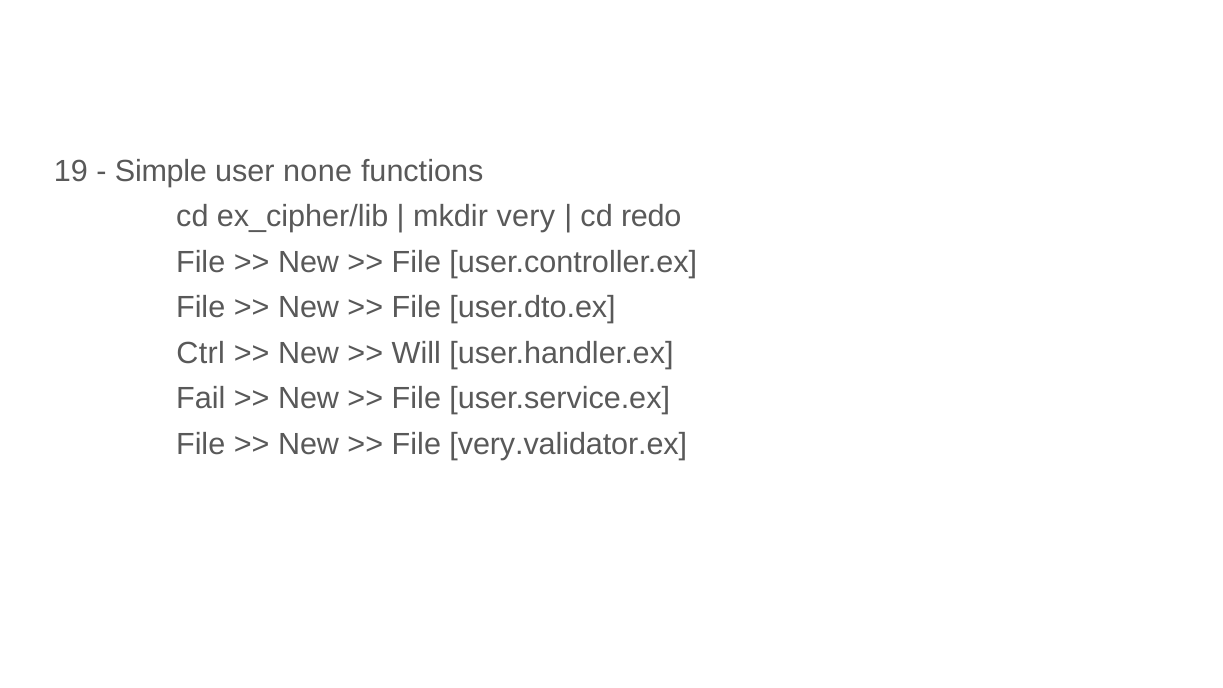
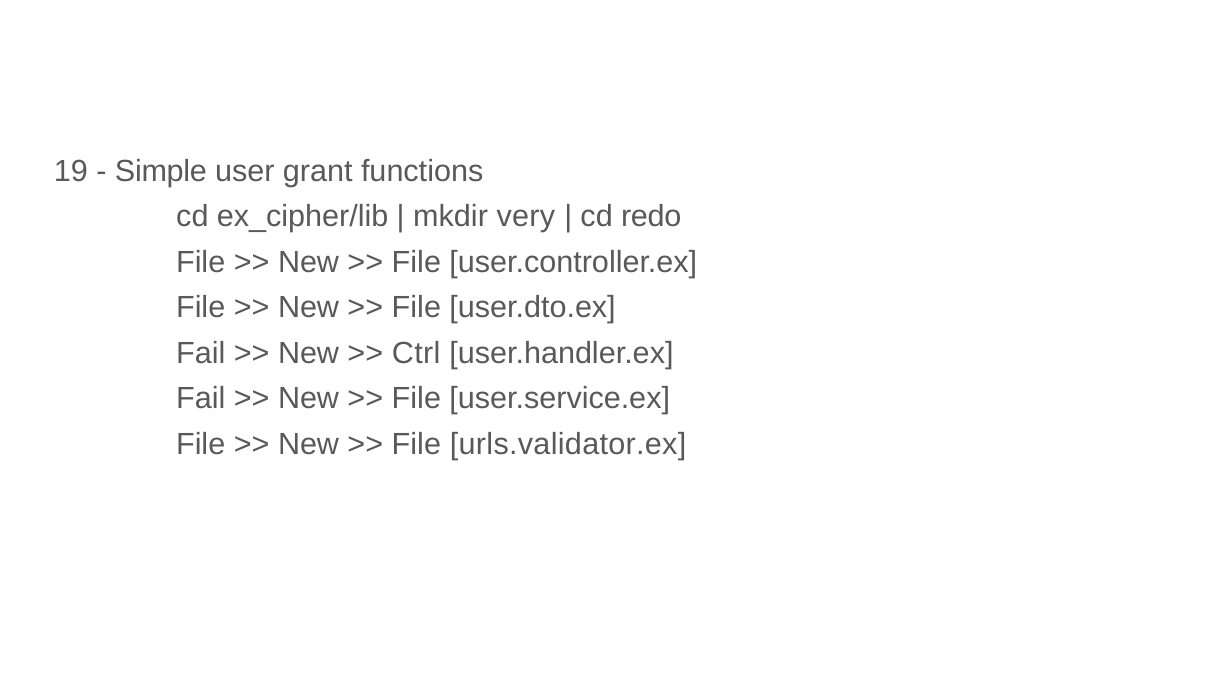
none: none -> grant
Ctrl at (201, 353): Ctrl -> Fail
Will: Will -> Ctrl
very.validator.ex: very.validator.ex -> urls.validator.ex
